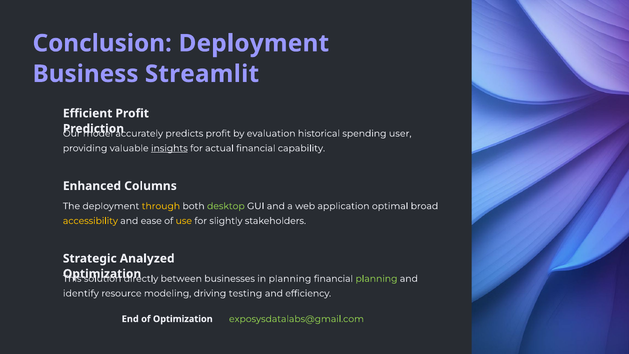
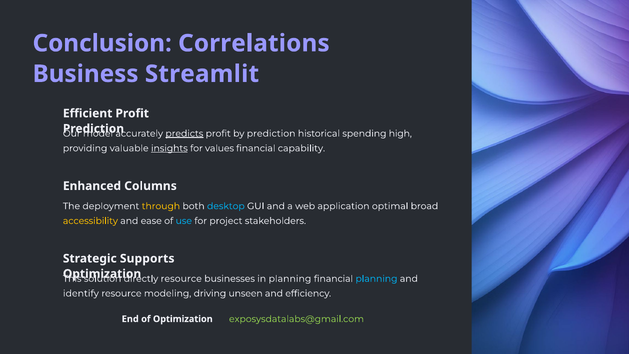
Conclusion Deployment: Deployment -> Correlations
predicts underline: none -> present
by evaluation: evaluation -> prediction
user: user -> high
actual: actual -> values
desktop colour: light green -> light blue
use colour: yellow -> light blue
slightly: slightly -> project
Analyzed: Analyzed -> Supports
between at (181, 279): between -> resource
planning at (376, 279) colour: light green -> light blue
testing: testing -> unseen
